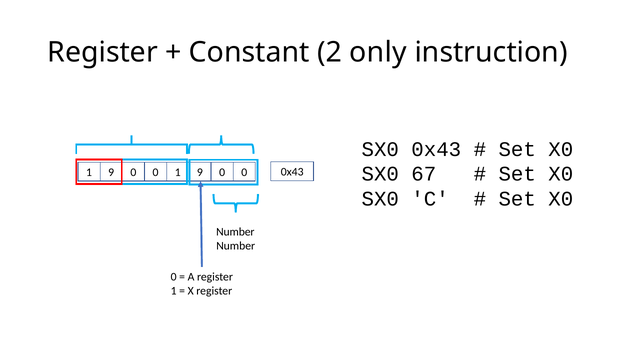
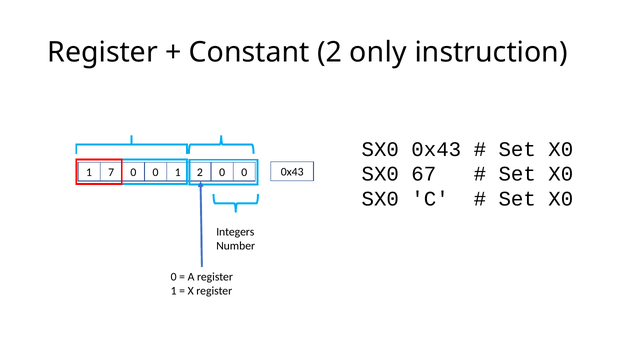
9 at (111, 172): 9 -> 7
0 1 9: 9 -> 2
Number at (235, 232): Number -> Integers
